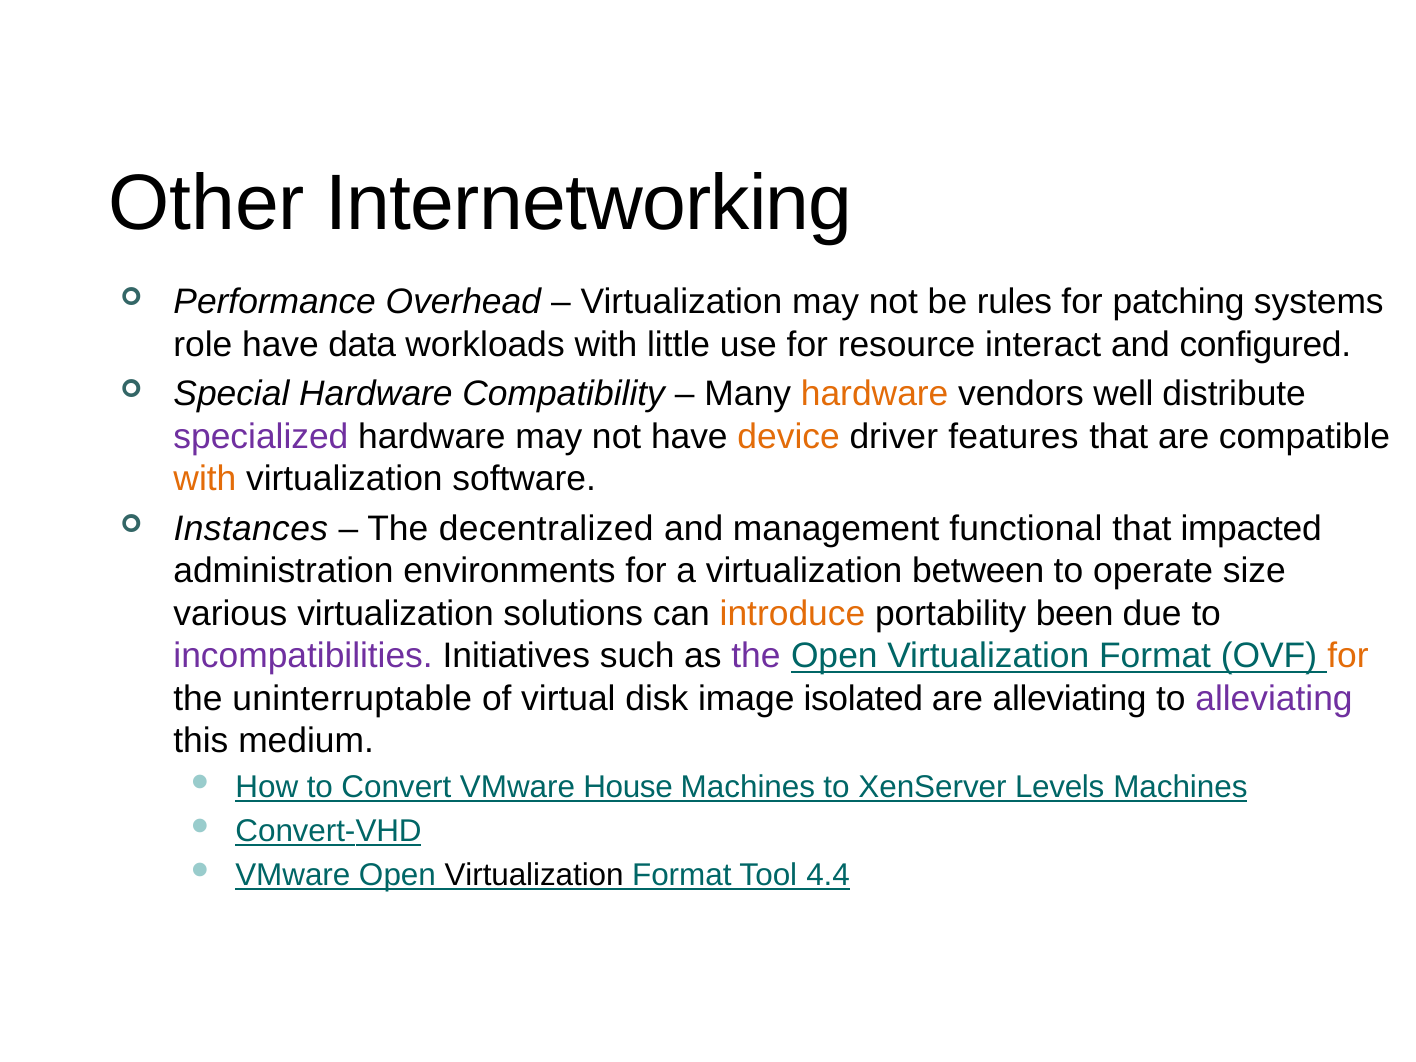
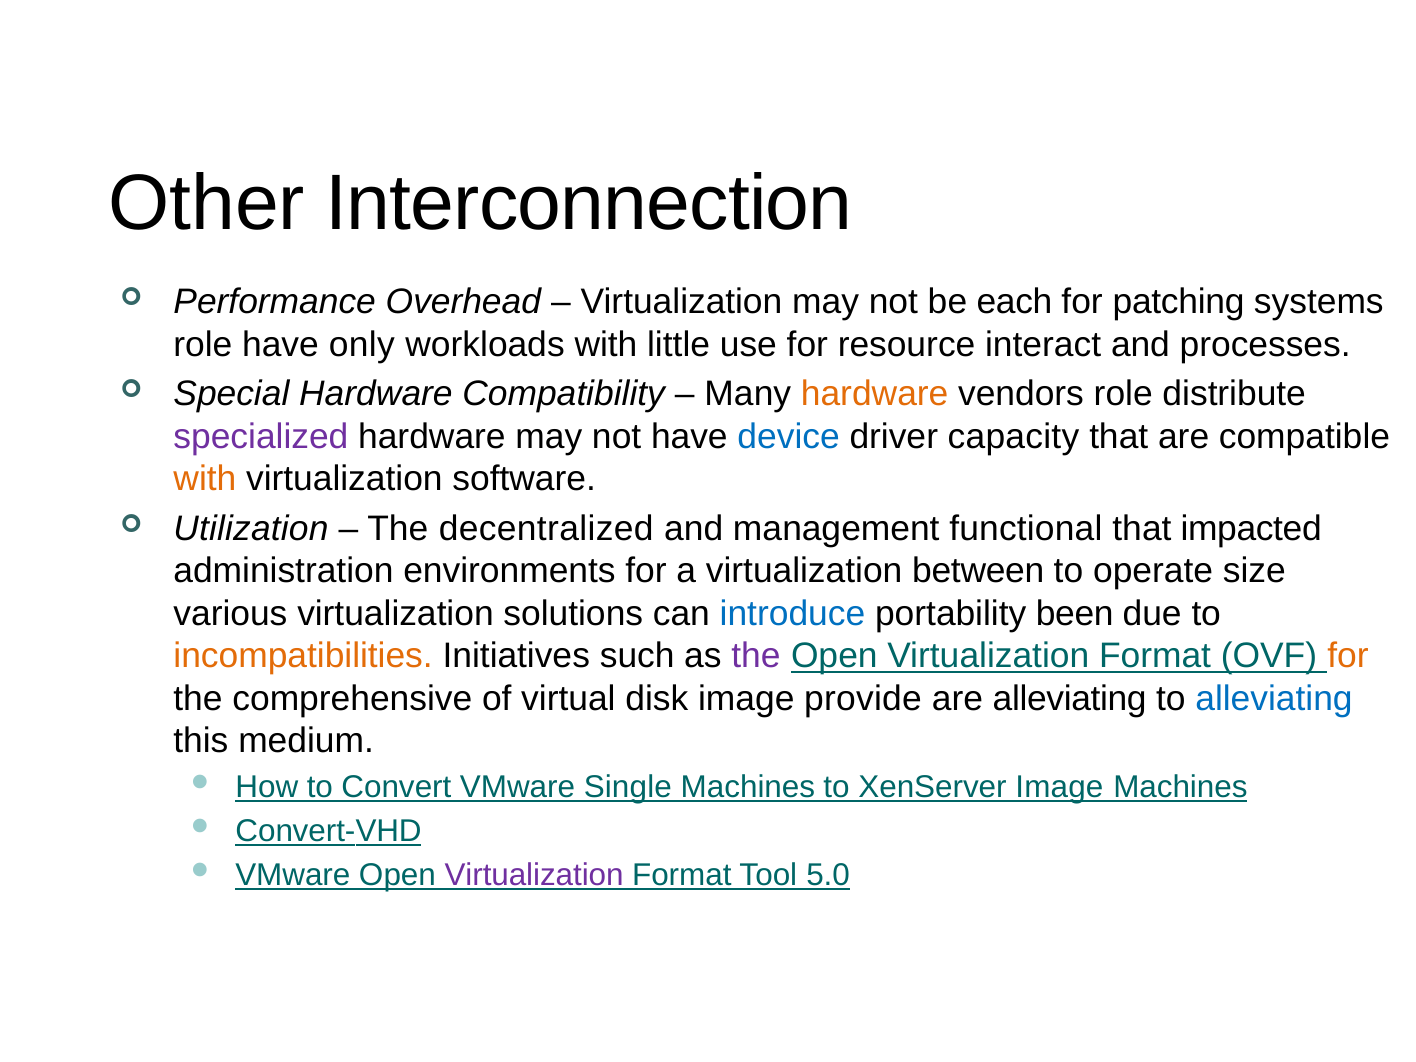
Internetworking: Internetworking -> Interconnection
rules: rules -> each
data: data -> only
configured: configured -> processes
vendors well: well -> role
device colour: orange -> blue
features: features -> capacity
Instances: Instances -> Utilization
introduce colour: orange -> blue
incompatibilities colour: purple -> orange
uninterruptable: uninterruptable -> comprehensive
isolated: isolated -> provide
alleviating at (1274, 699) colour: purple -> blue
House: House -> Single
XenServer Levels: Levels -> Image
Virtualization at (534, 875) colour: black -> purple
4.4: 4.4 -> 5.0
